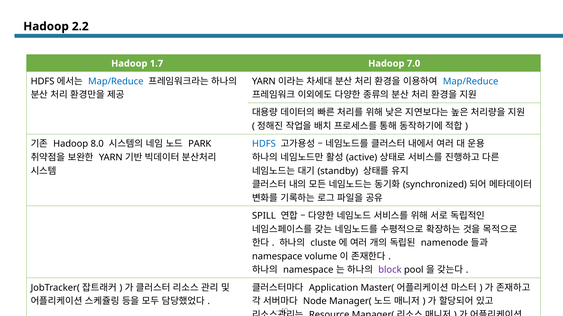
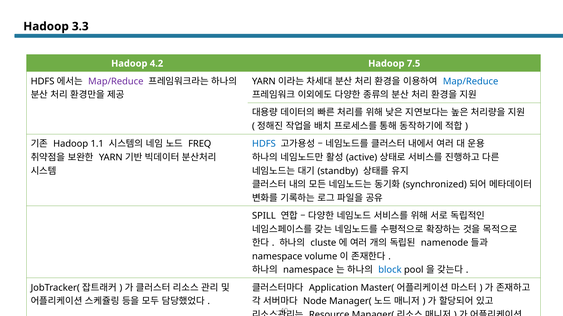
2.2: 2.2 -> 3.3
1.7: 1.7 -> 4.2
7.0: 7.0 -> 7.5
Map/Reduce at (116, 81) colour: blue -> purple
8.0: 8.0 -> 1.1
PARK: PARK -> FREQ
block colour: purple -> blue
